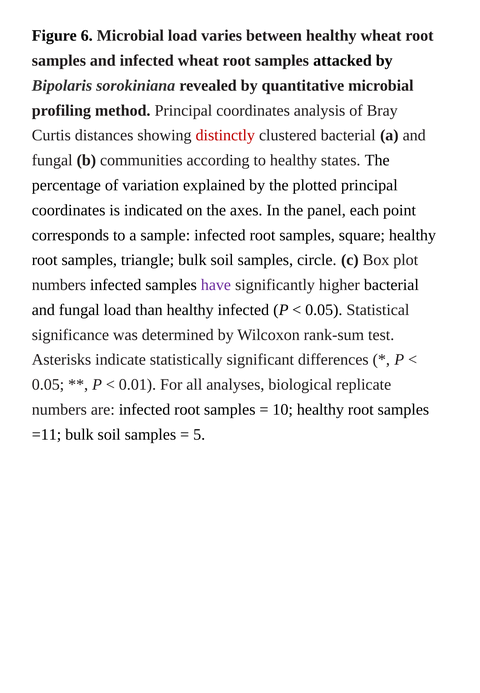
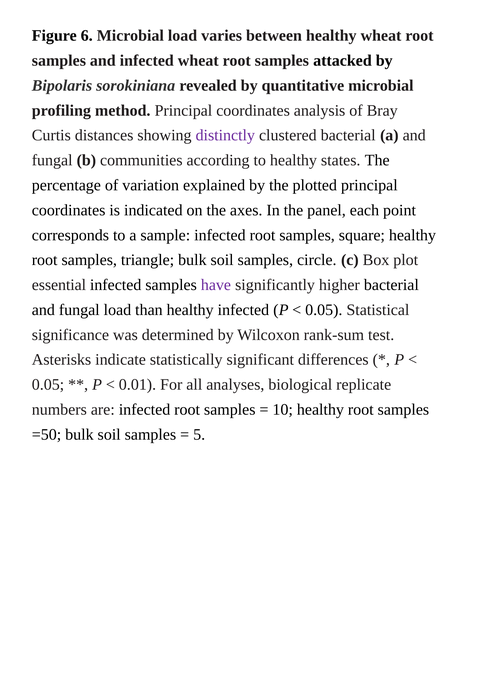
distinctly colour: red -> purple
numbers at (59, 285): numbers -> essential
=11: =11 -> =50
